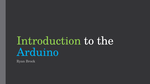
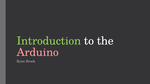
Arduino colour: light blue -> pink
